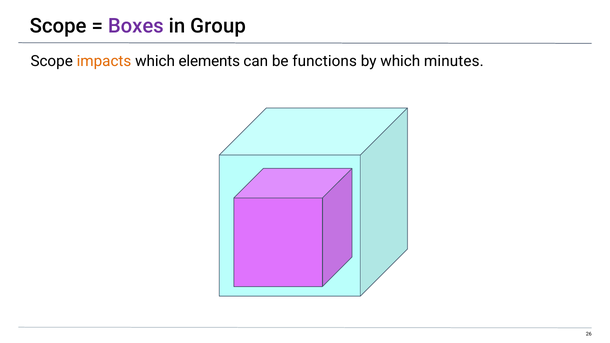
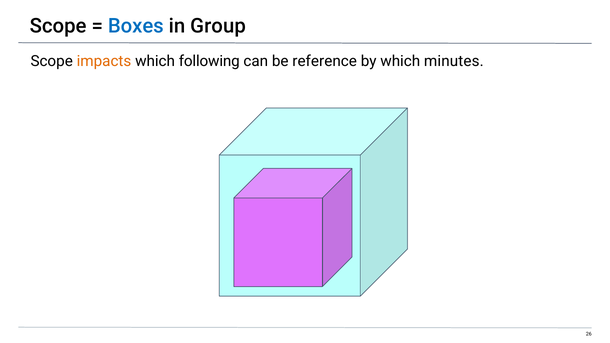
Boxes colour: purple -> blue
elements: elements -> following
functions: functions -> reference
